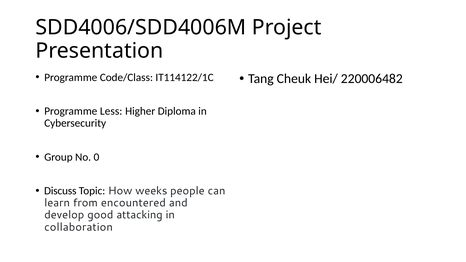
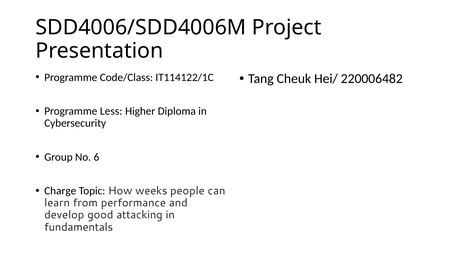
0: 0 -> 6
Discuss: Discuss -> Charge
encountered: encountered -> performance
collaboration: collaboration -> fundamentals
